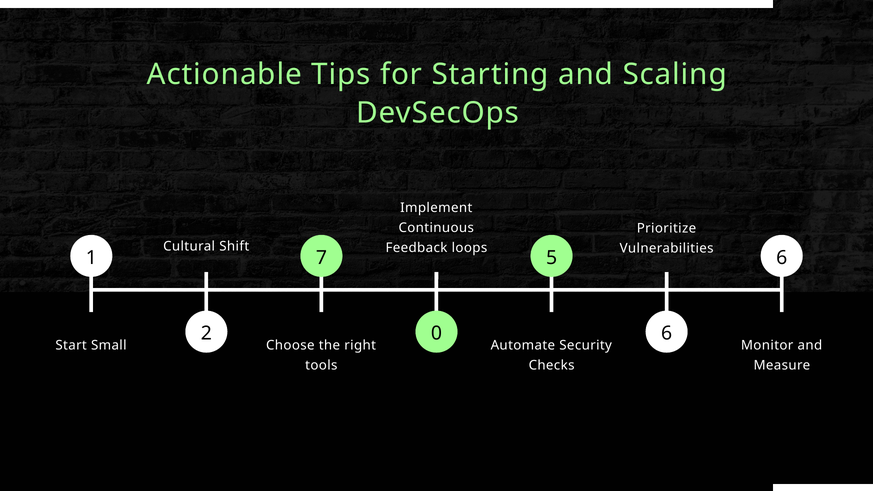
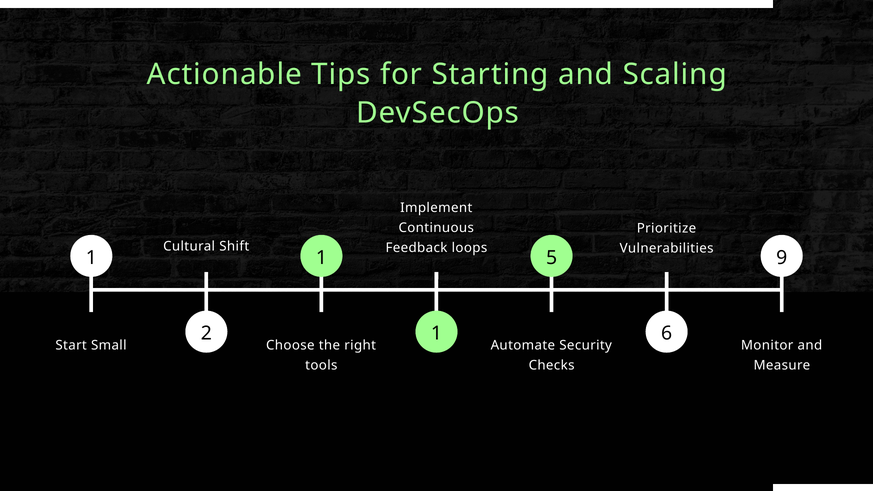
1 7: 7 -> 1
5 6: 6 -> 9
2 0: 0 -> 1
